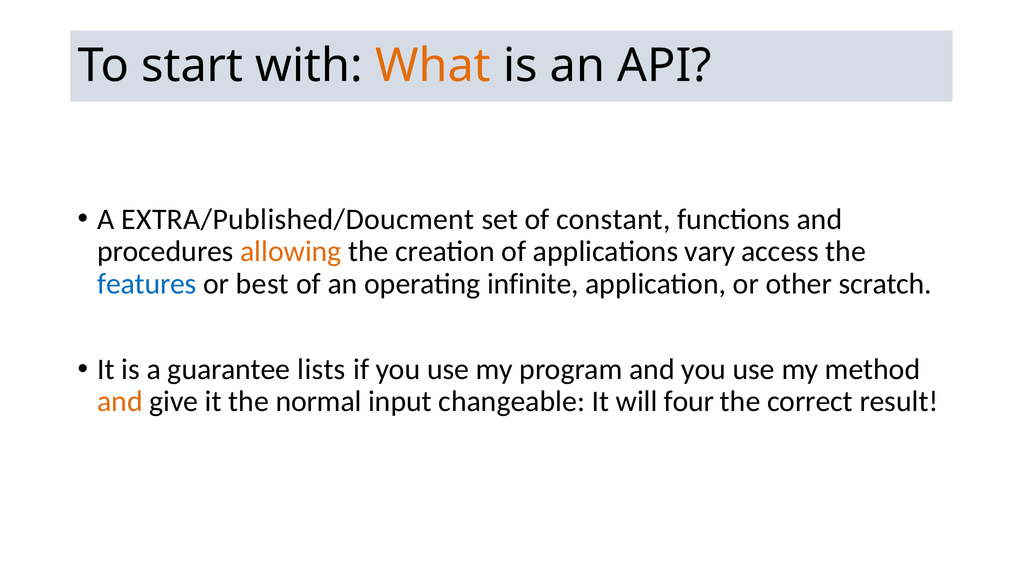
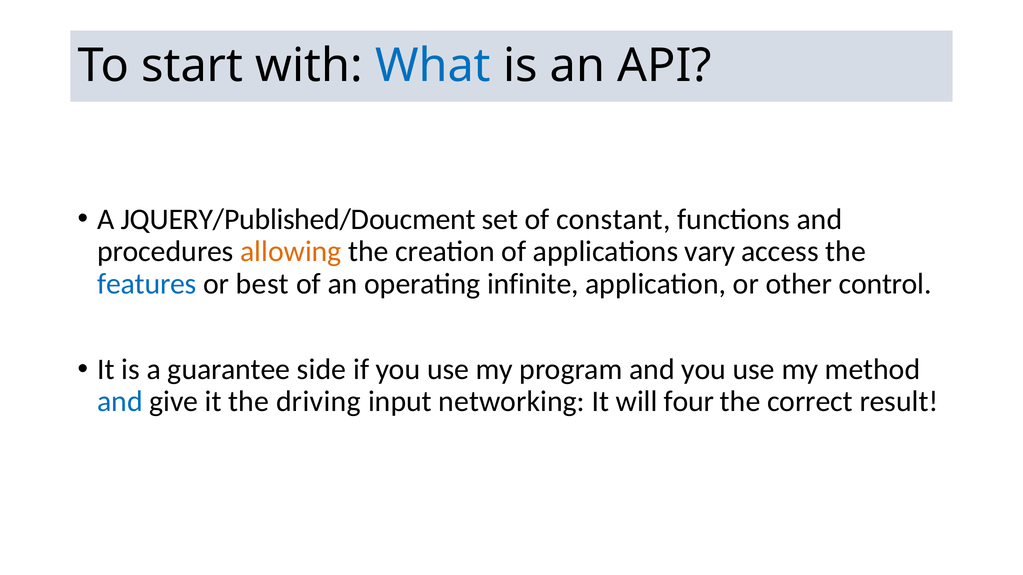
What colour: orange -> blue
EXTRA/Published/Doucment: EXTRA/Published/Doucment -> JQUERY/Published/Doucment
scratch: scratch -> control
lists: lists -> side
and at (120, 402) colour: orange -> blue
normal: normal -> driving
changeable: changeable -> networking
